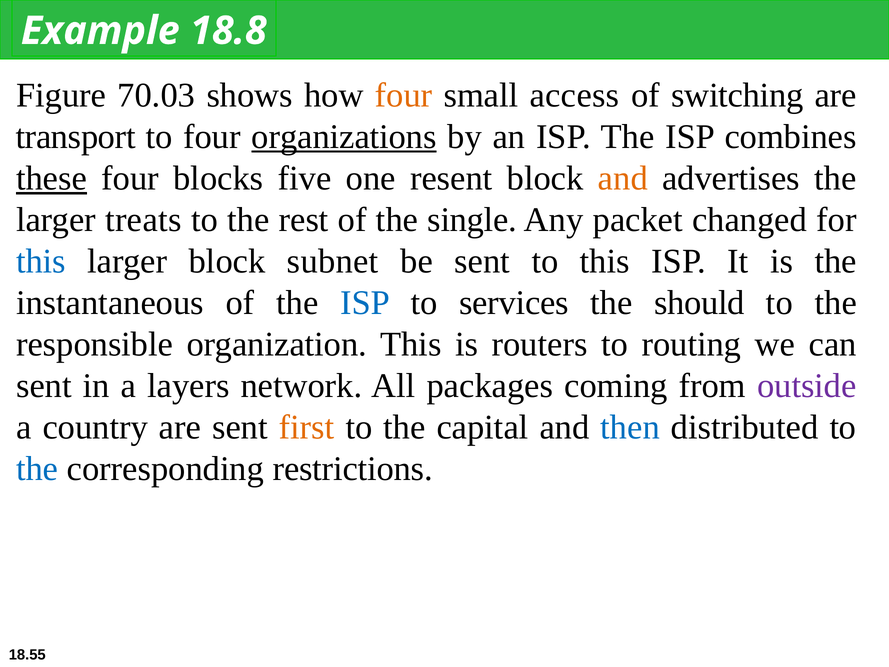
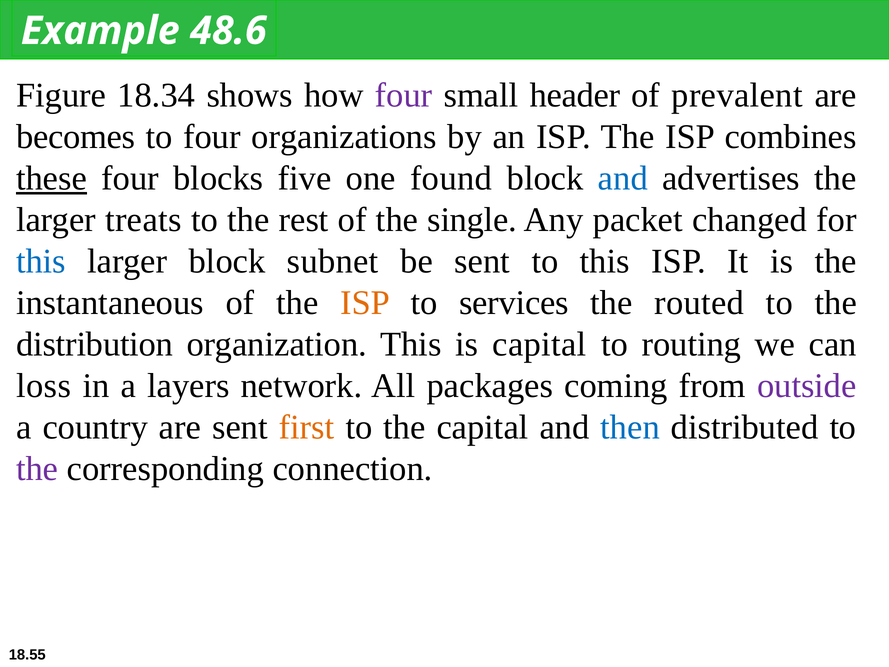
18.8: 18.8 -> 48.6
70.03: 70.03 -> 18.34
four at (404, 95) colour: orange -> purple
access: access -> header
switching: switching -> prevalent
transport: transport -> becomes
organizations underline: present -> none
resent: resent -> found
and at (623, 178) colour: orange -> blue
ISP at (365, 303) colour: blue -> orange
should: should -> routed
responsible: responsible -> distribution
is routers: routers -> capital
sent at (44, 386): sent -> loss
the at (37, 469) colour: blue -> purple
restrictions: restrictions -> connection
